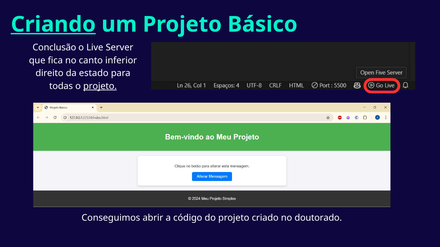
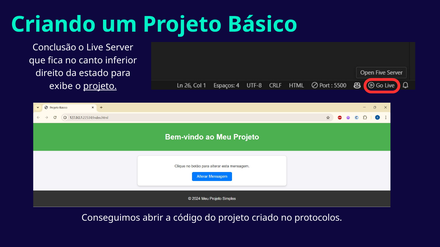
Criando underline: present -> none
todas: todas -> exibe
doutorado: doutorado -> protocolos
